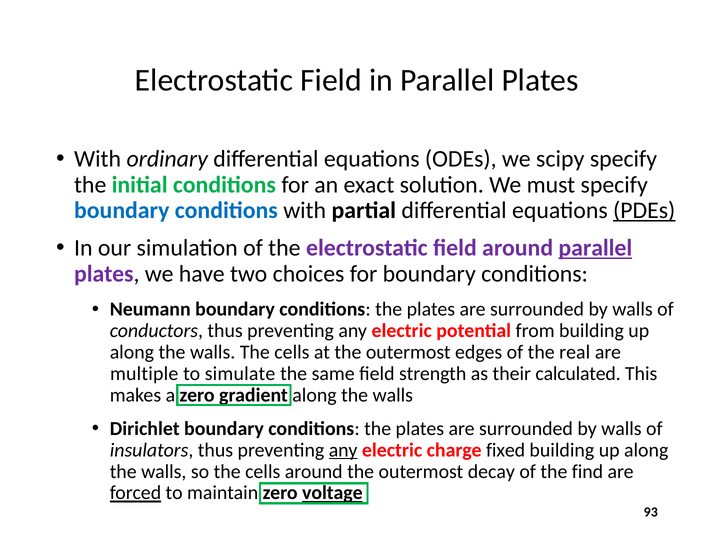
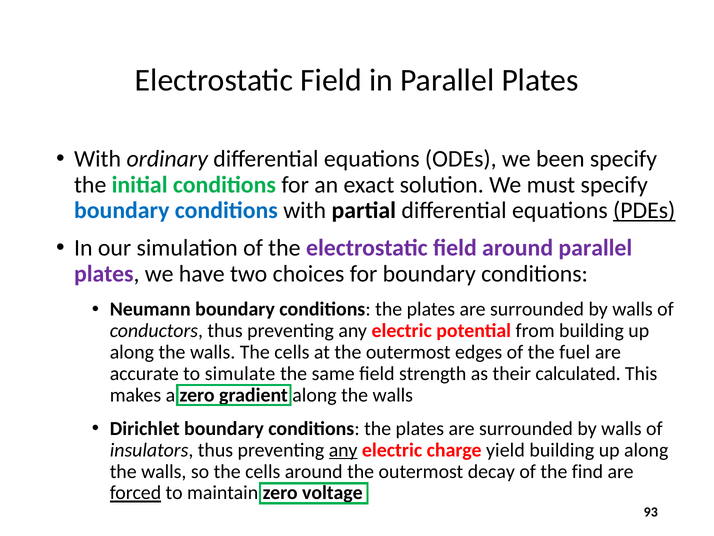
scipy: scipy -> been
parallel at (595, 248) underline: present -> none
real: real -> fuel
multiple: multiple -> accurate
fixed: fixed -> yield
voltage underline: present -> none
